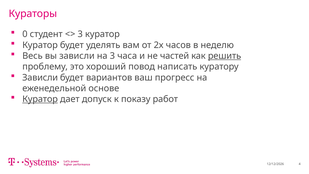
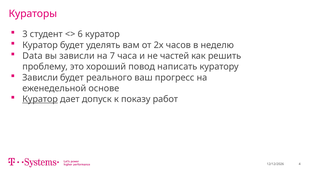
0: 0 -> 3
3 at (80, 34): 3 -> 6
Весь: Весь -> Data
на 3: 3 -> 7
решить underline: present -> none
вариантов: вариантов -> реального
